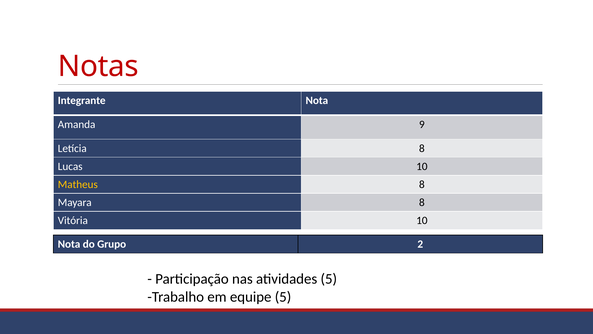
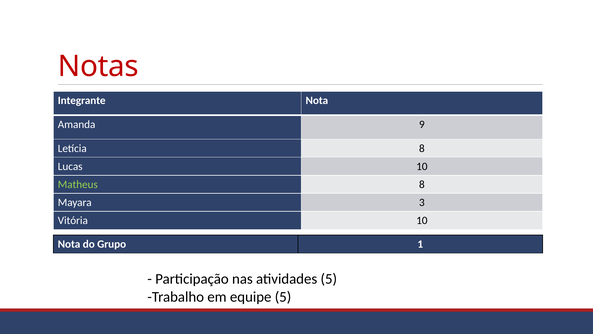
Matheus colour: yellow -> light green
Mayara 8: 8 -> 3
2: 2 -> 1
